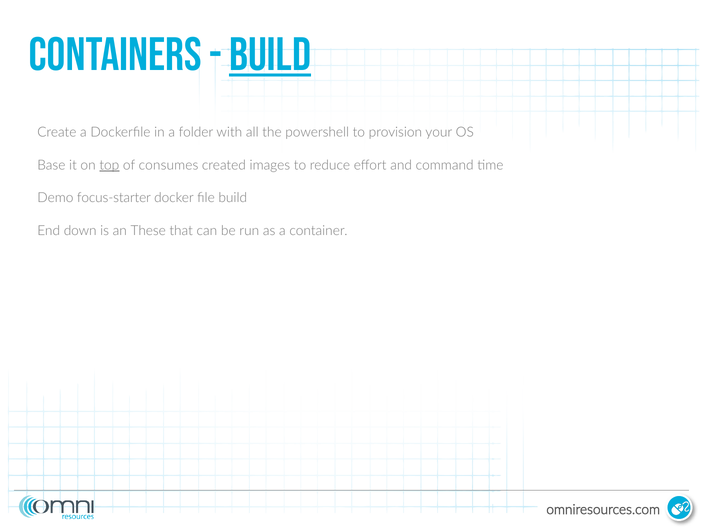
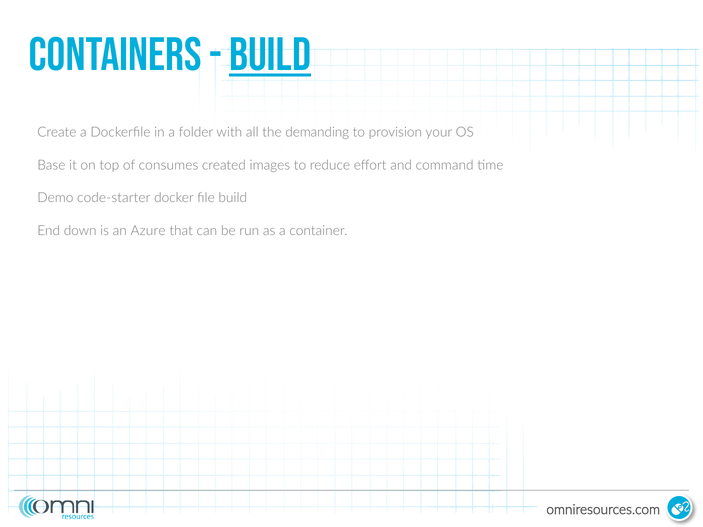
powershell: powershell -> demanding
top underline: present -> none
focus-starter: focus-starter -> code-starter
These: These -> Azure
